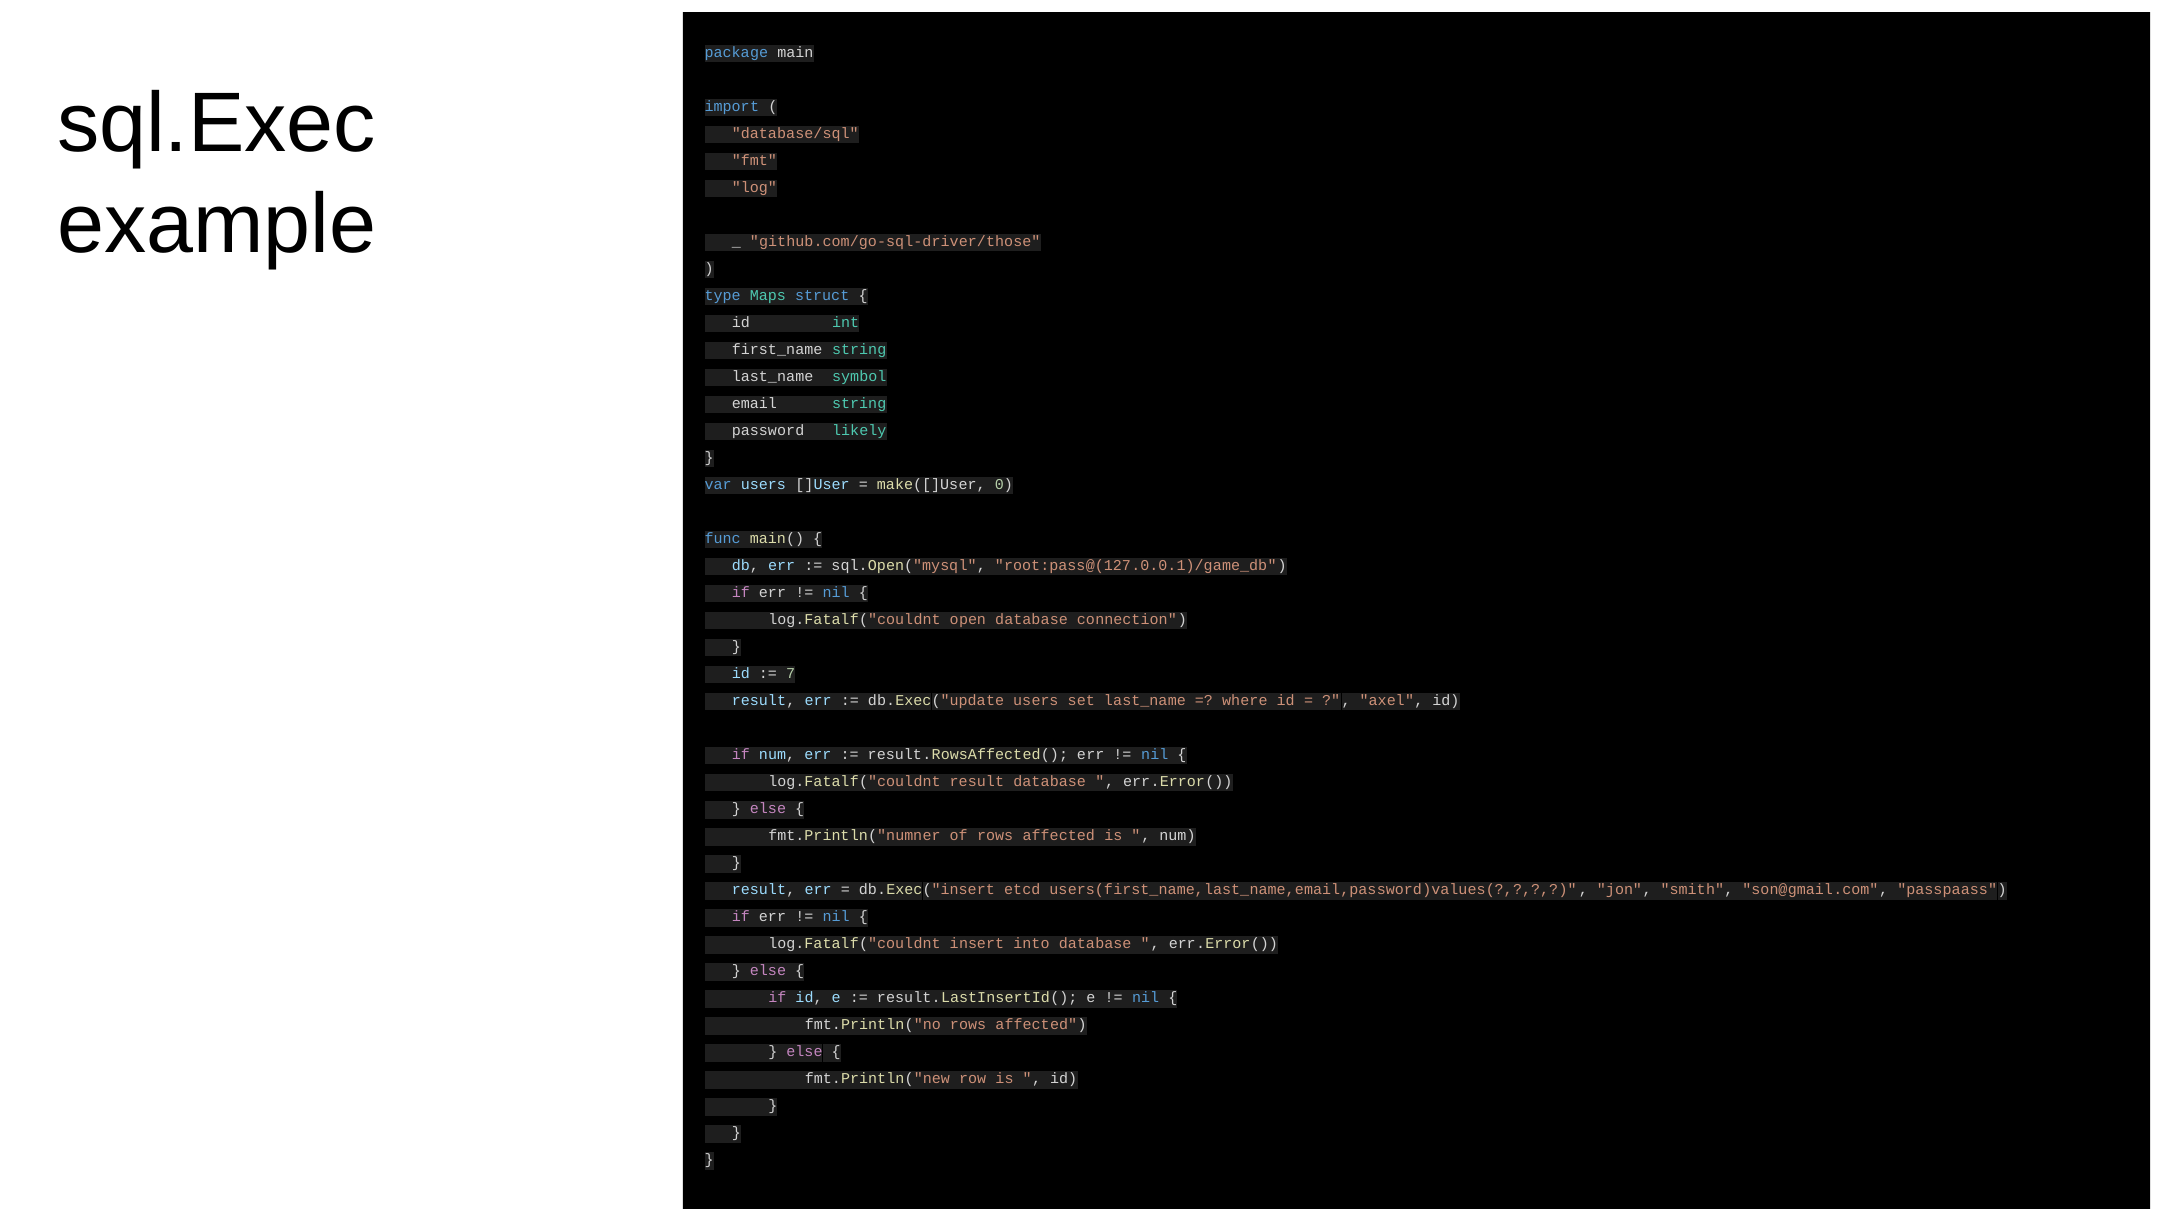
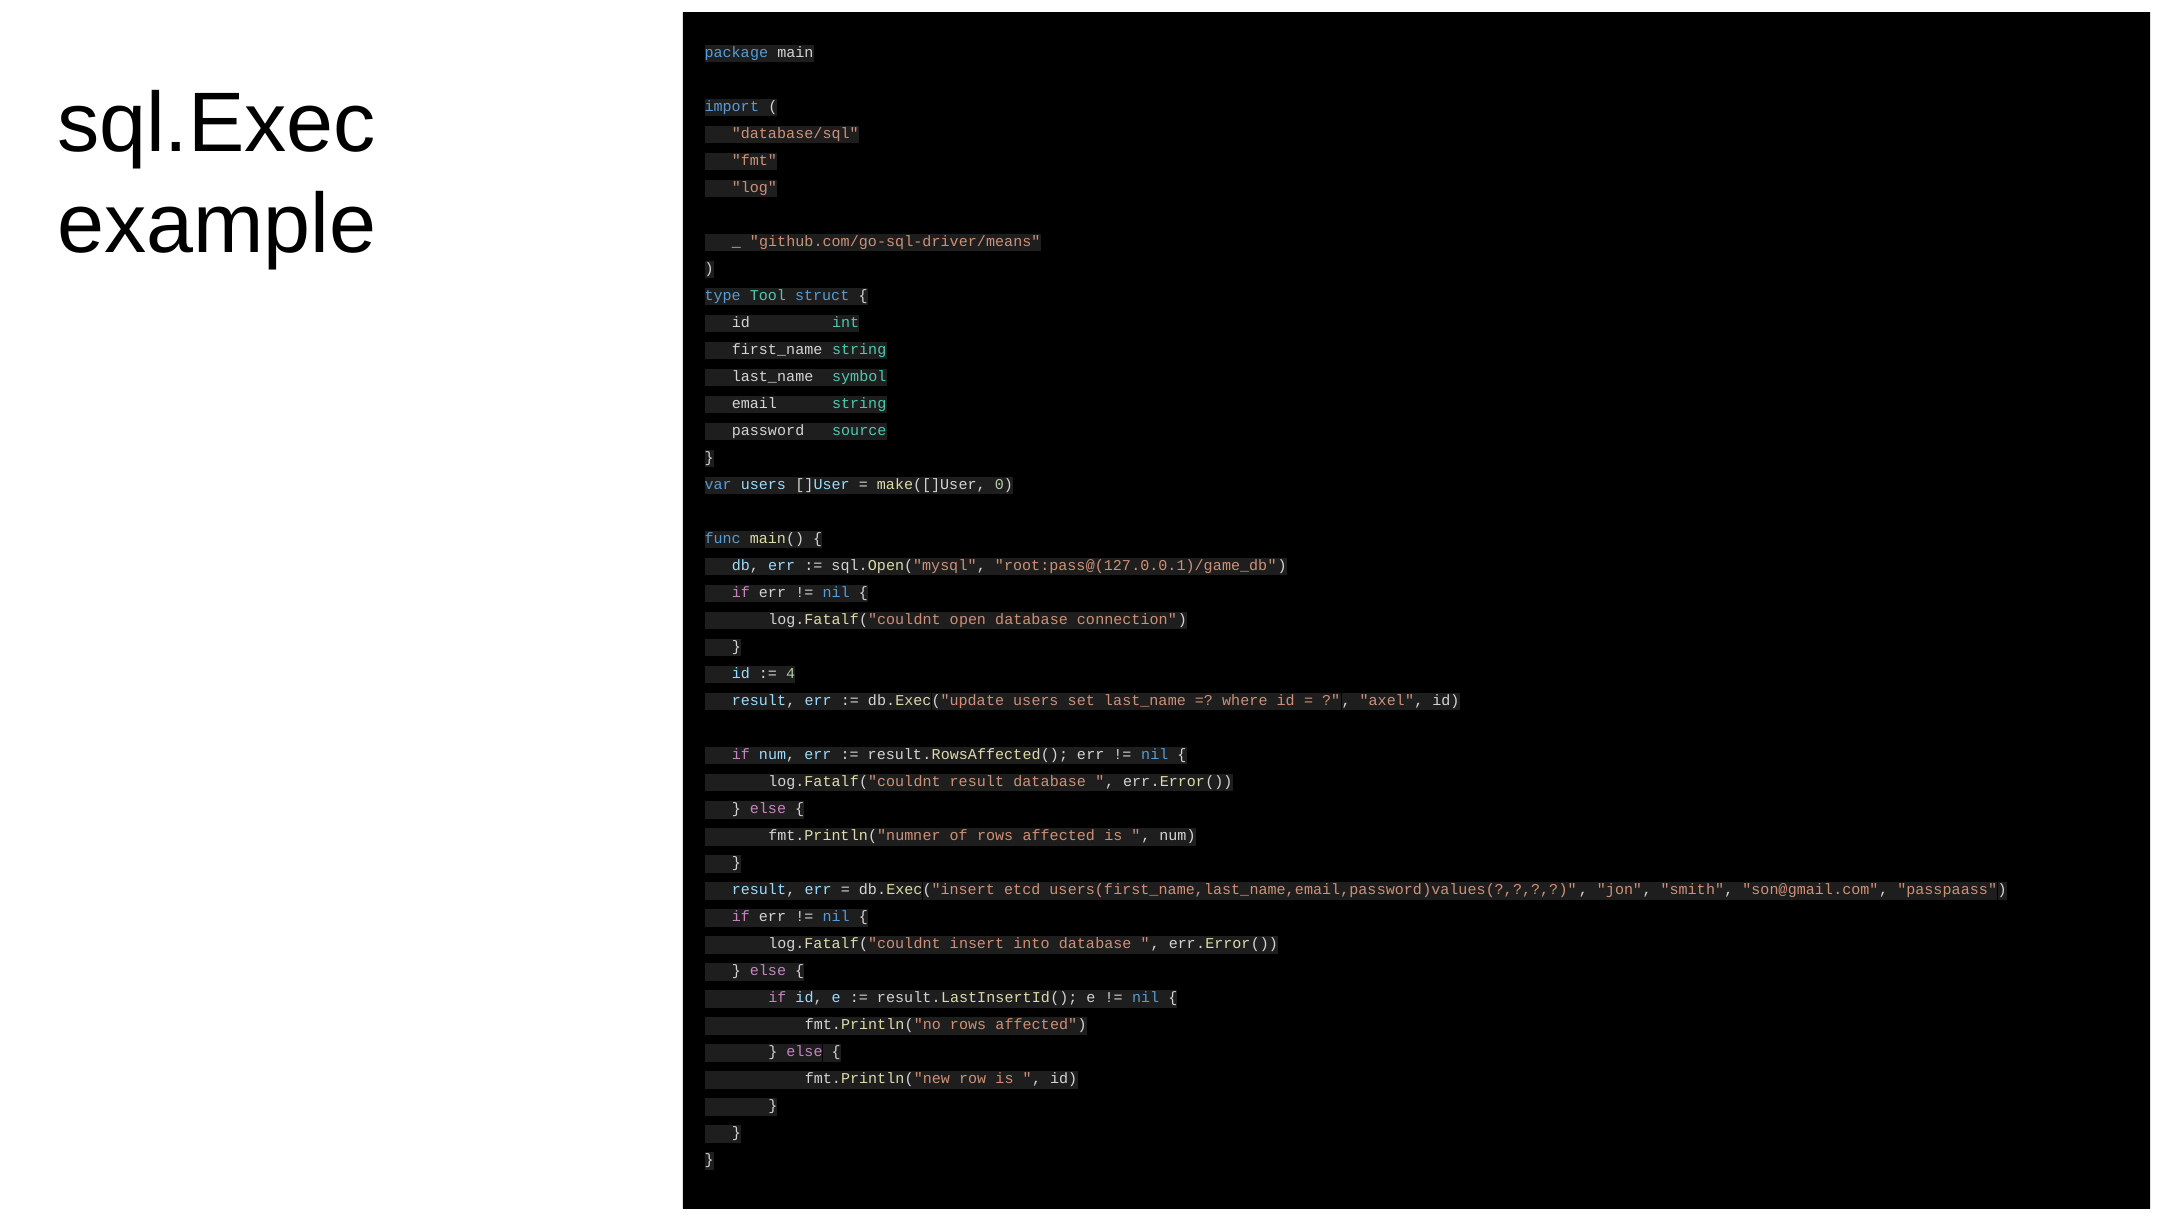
github.com/go-sql-driver/those: github.com/go-sql-driver/those -> github.com/go-sql-driver/means
Maps: Maps -> Tool
likely: likely -> source
7: 7 -> 4
